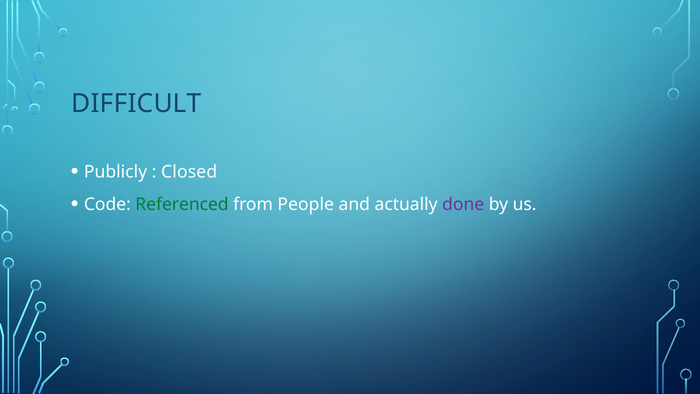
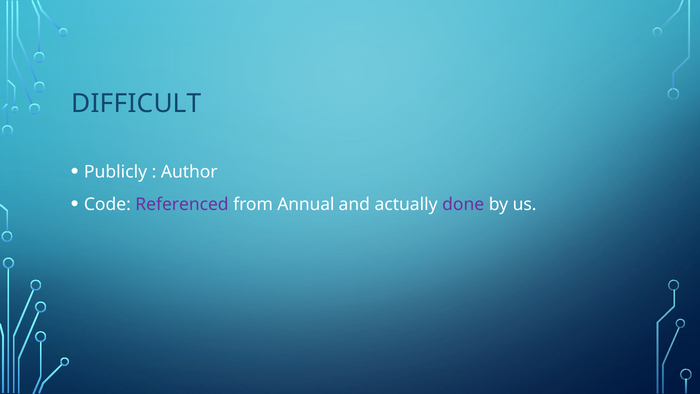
Closed: Closed -> Author
Referenced colour: green -> purple
People: People -> Annual
